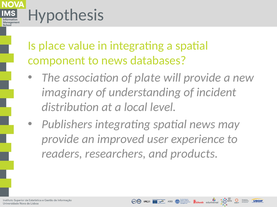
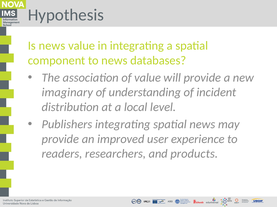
Is place: place -> news
of plate: plate -> value
